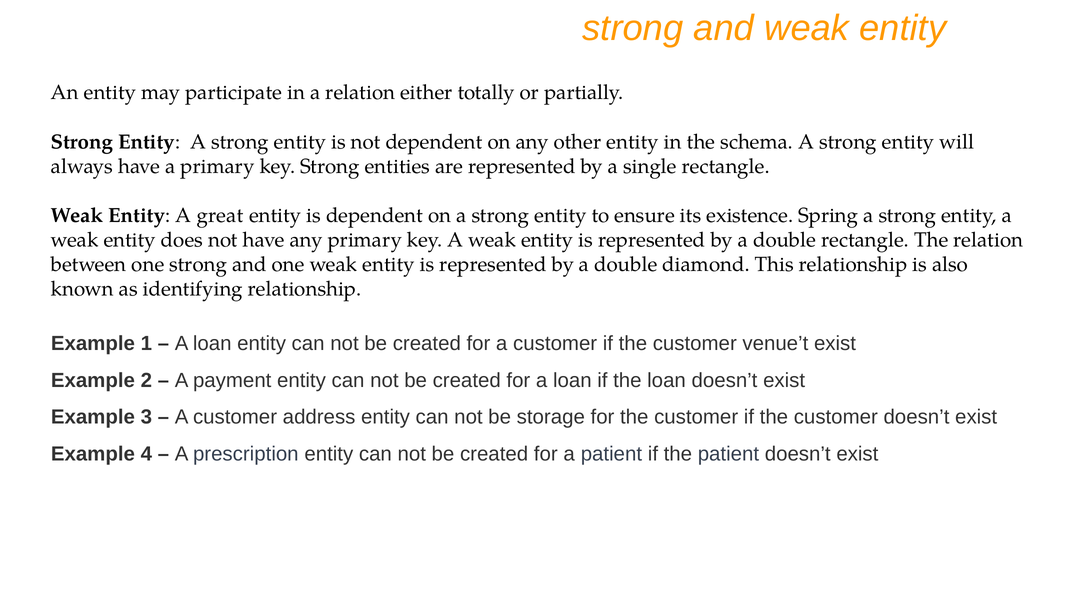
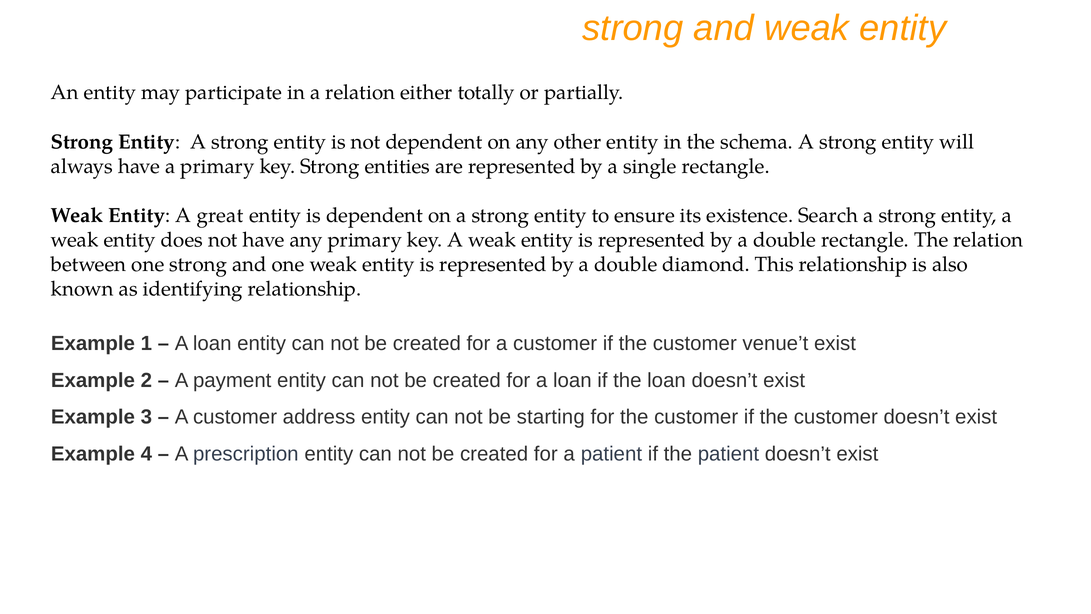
Spring: Spring -> Search
storage: storage -> starting
